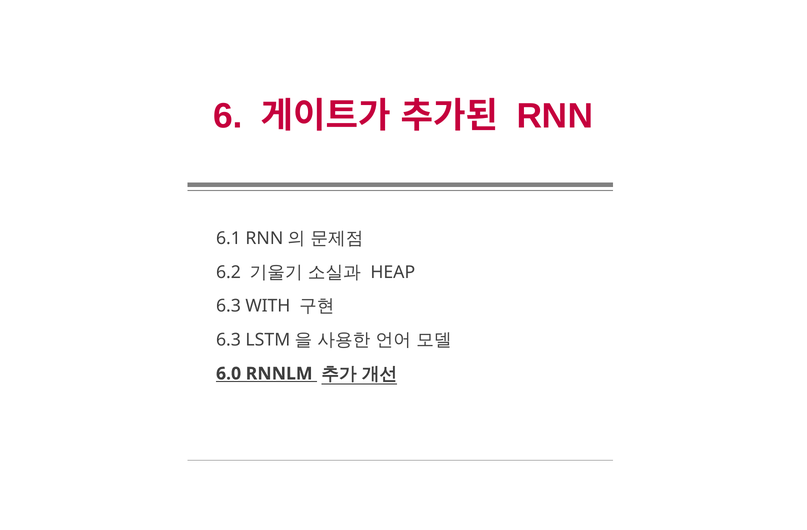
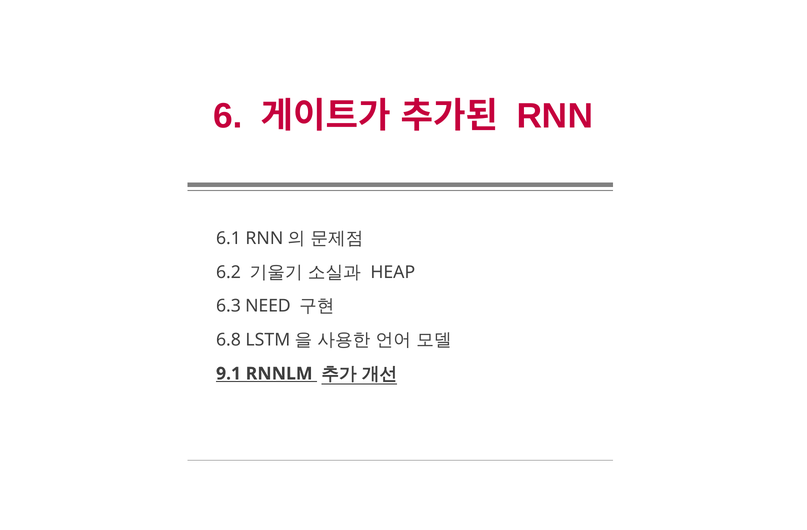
WITH: WITH -> NEED
6.3 at (228, 340): 6.3 -> 6.8
6.0: 6.0 -> 9.1
